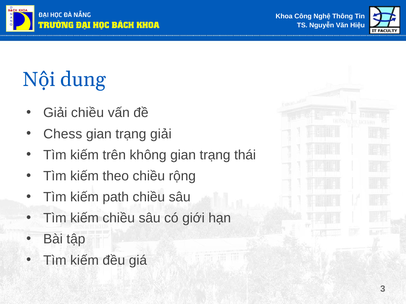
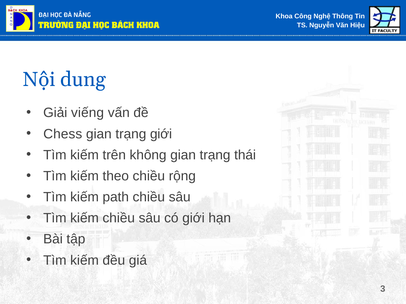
Giải chiều: chiều -> viếng
trạng giải: giải -> giới
